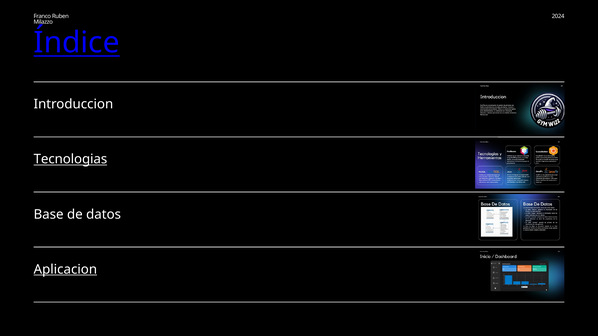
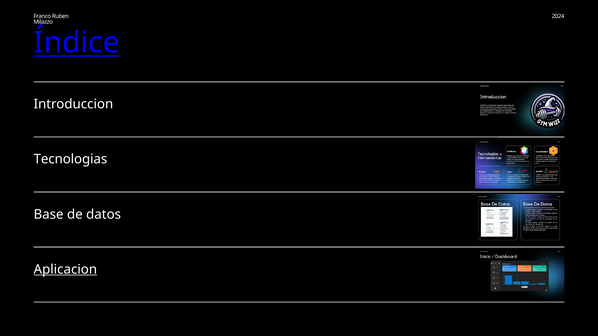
Tecnologias underline: present -> none
